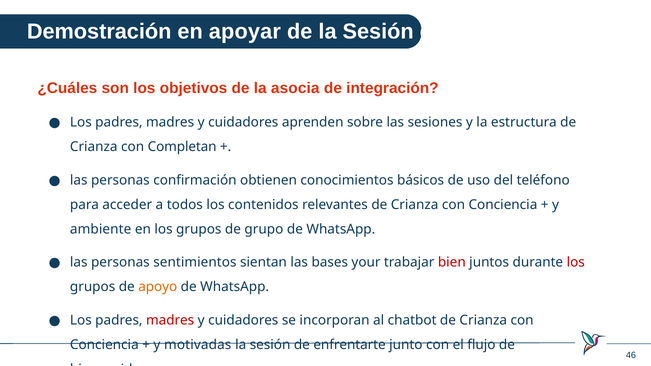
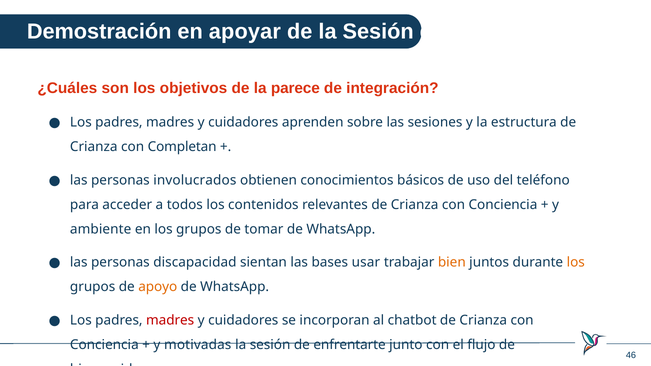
asocia: asocia -> parece
confirmación: confirmación -> involucrados
grupo: grupo -> tomar
sentimientos: sentimientos -> discapacidad
your: your -> usar
bien colour: red -> orange
los at (576, 263) colour: red -> orange
